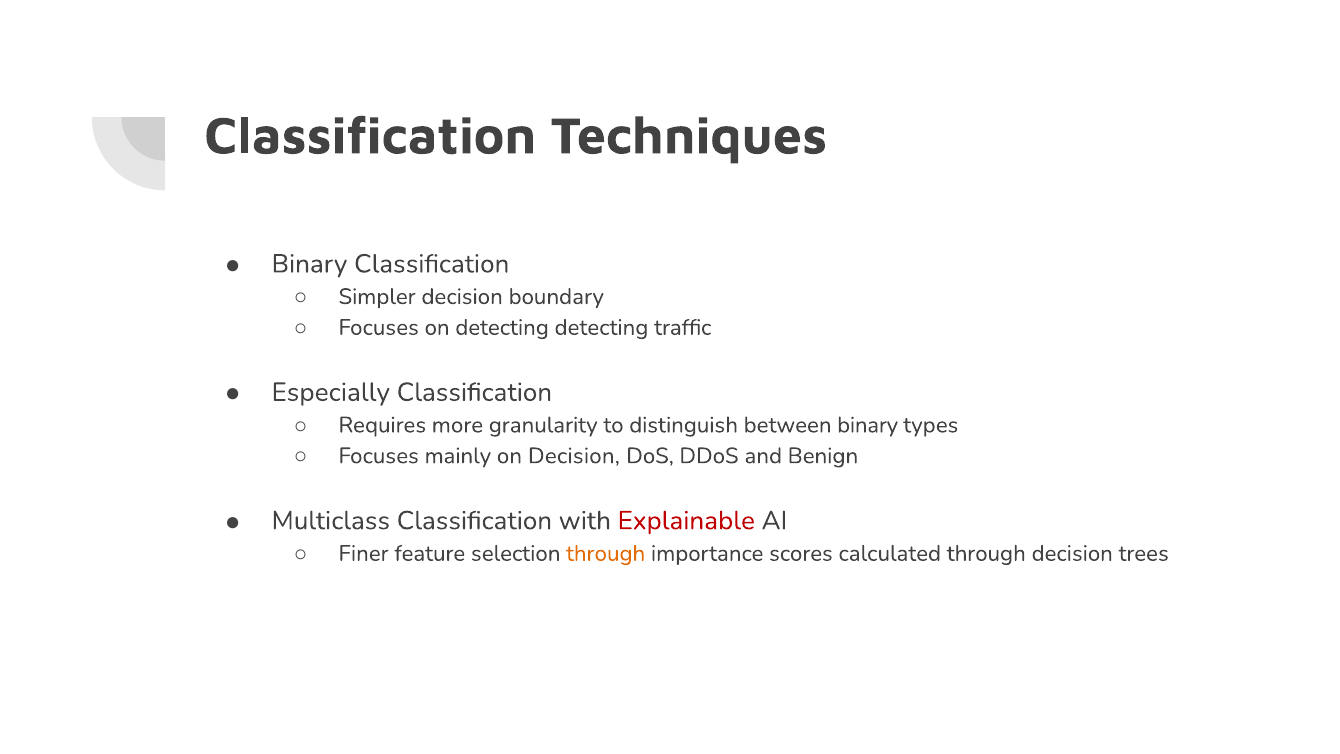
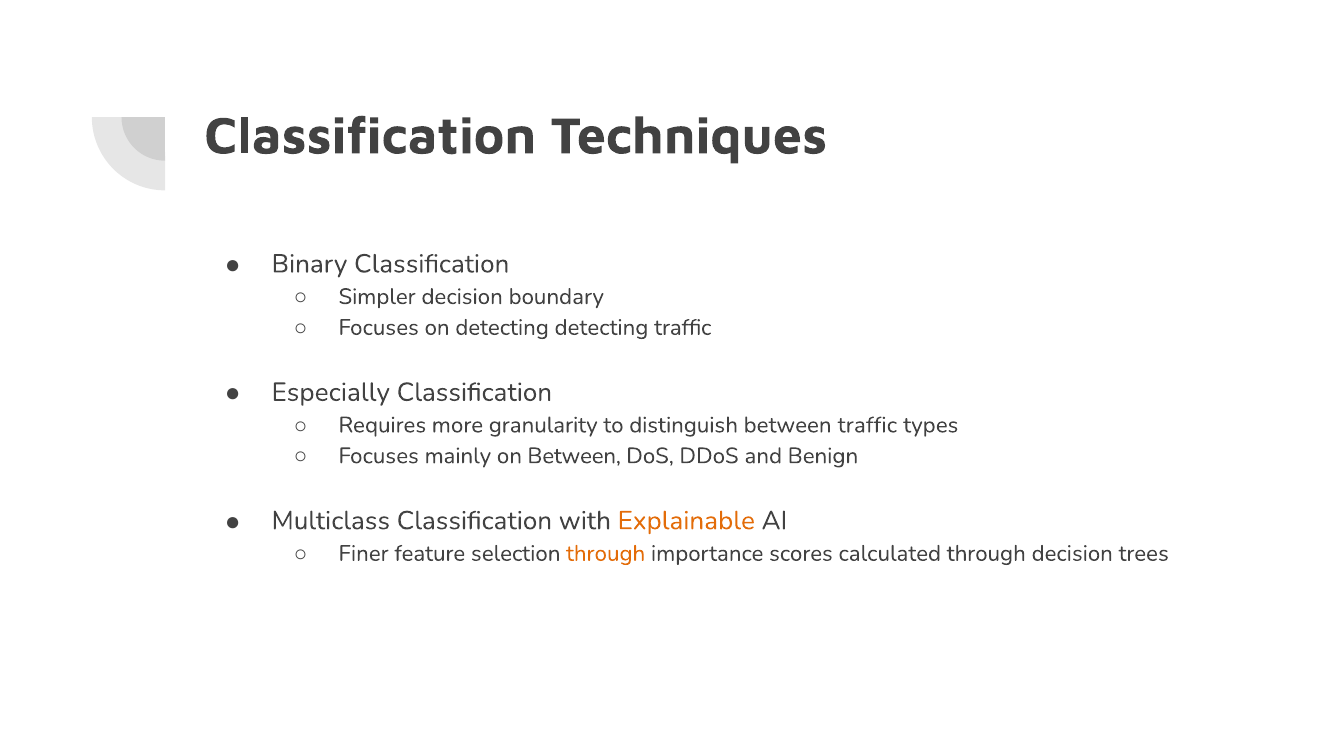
between binary: binary -> traffic
on Decision: Decision -> Between
Explainable colour: red -> orange
